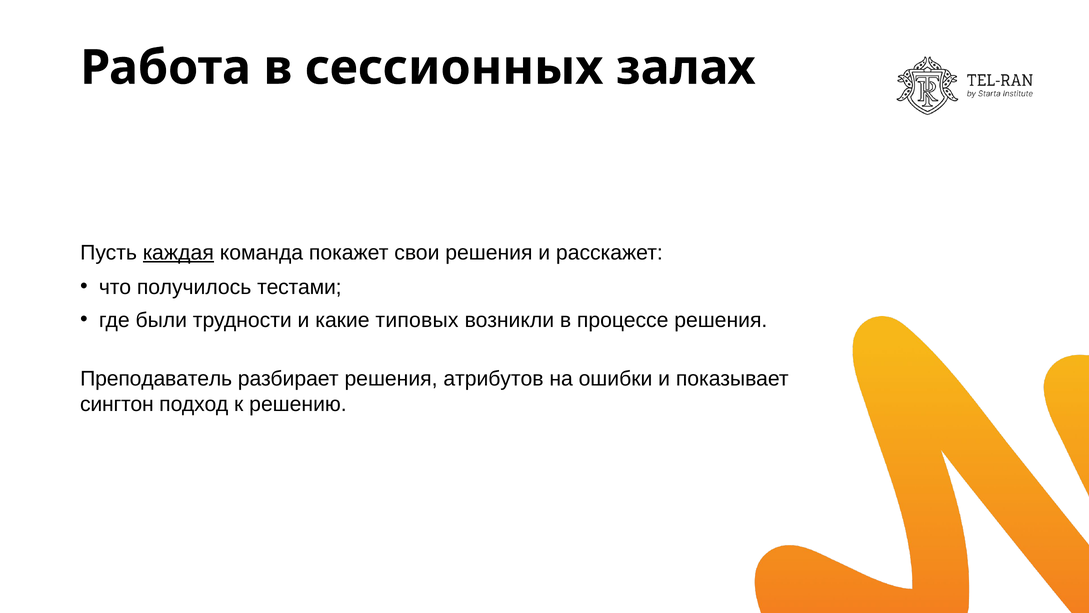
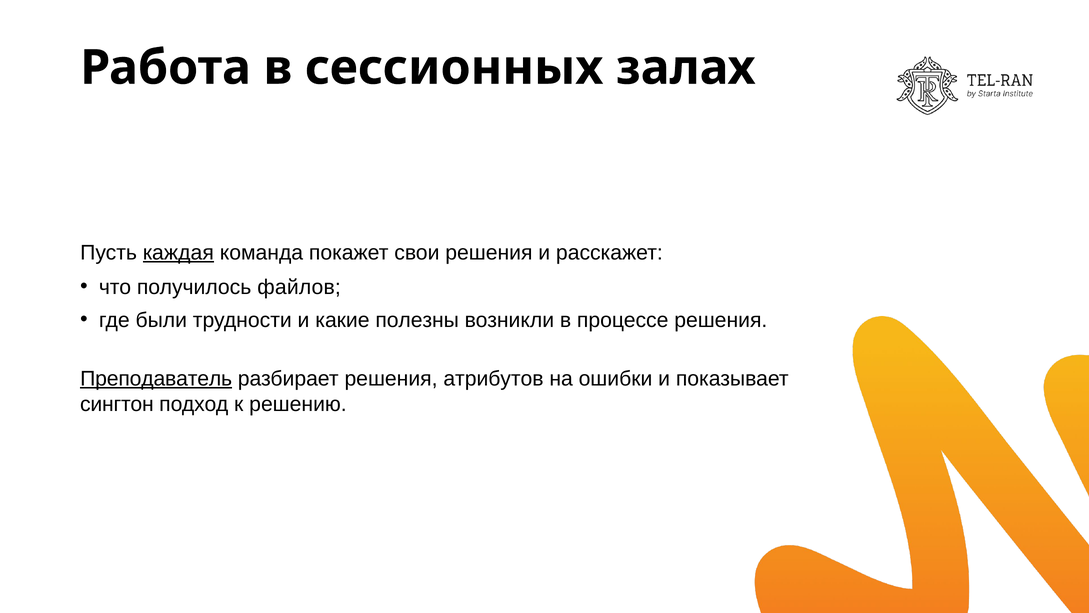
тестами: тестами -> файлов
типовых: типовых -> полезны
Преподаватель underline: none -> present
